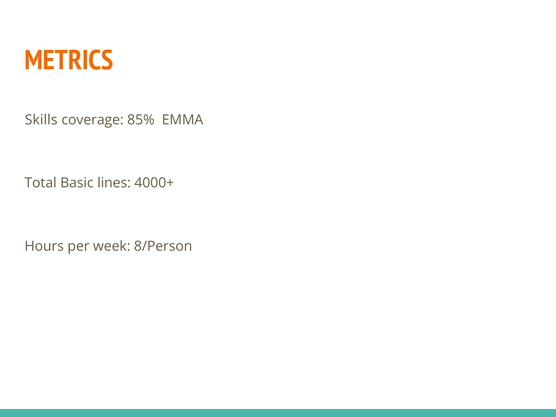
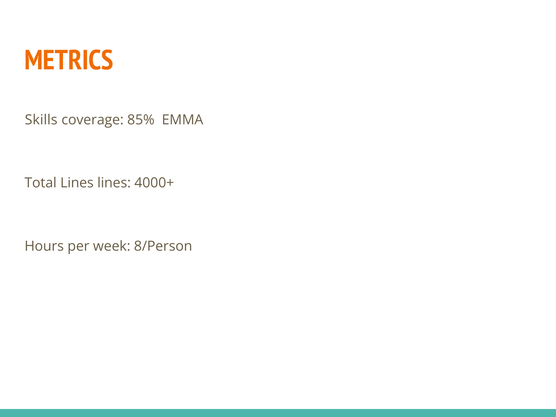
Total Basic: Basic -> Lines
